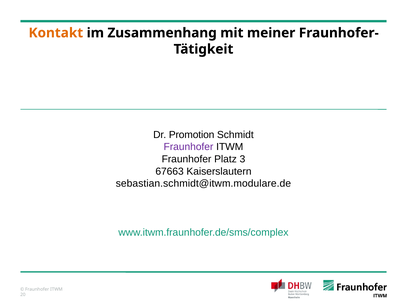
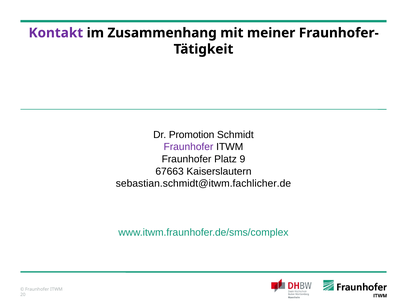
Kontakt colour: orange -> purple
3: 3 -> 9
sebastian.schmidt@itwm.modulare.de: sebastian.schmidt@itwm.modulare.de -> sebastian.schmidt@itwm.fachlicher.de
